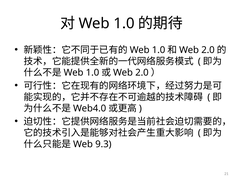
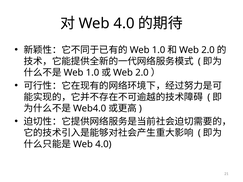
1.0 at (124, 24): 1.0 -> 4.0
9.3 at (103, 144): 9.3 -> 4.0
